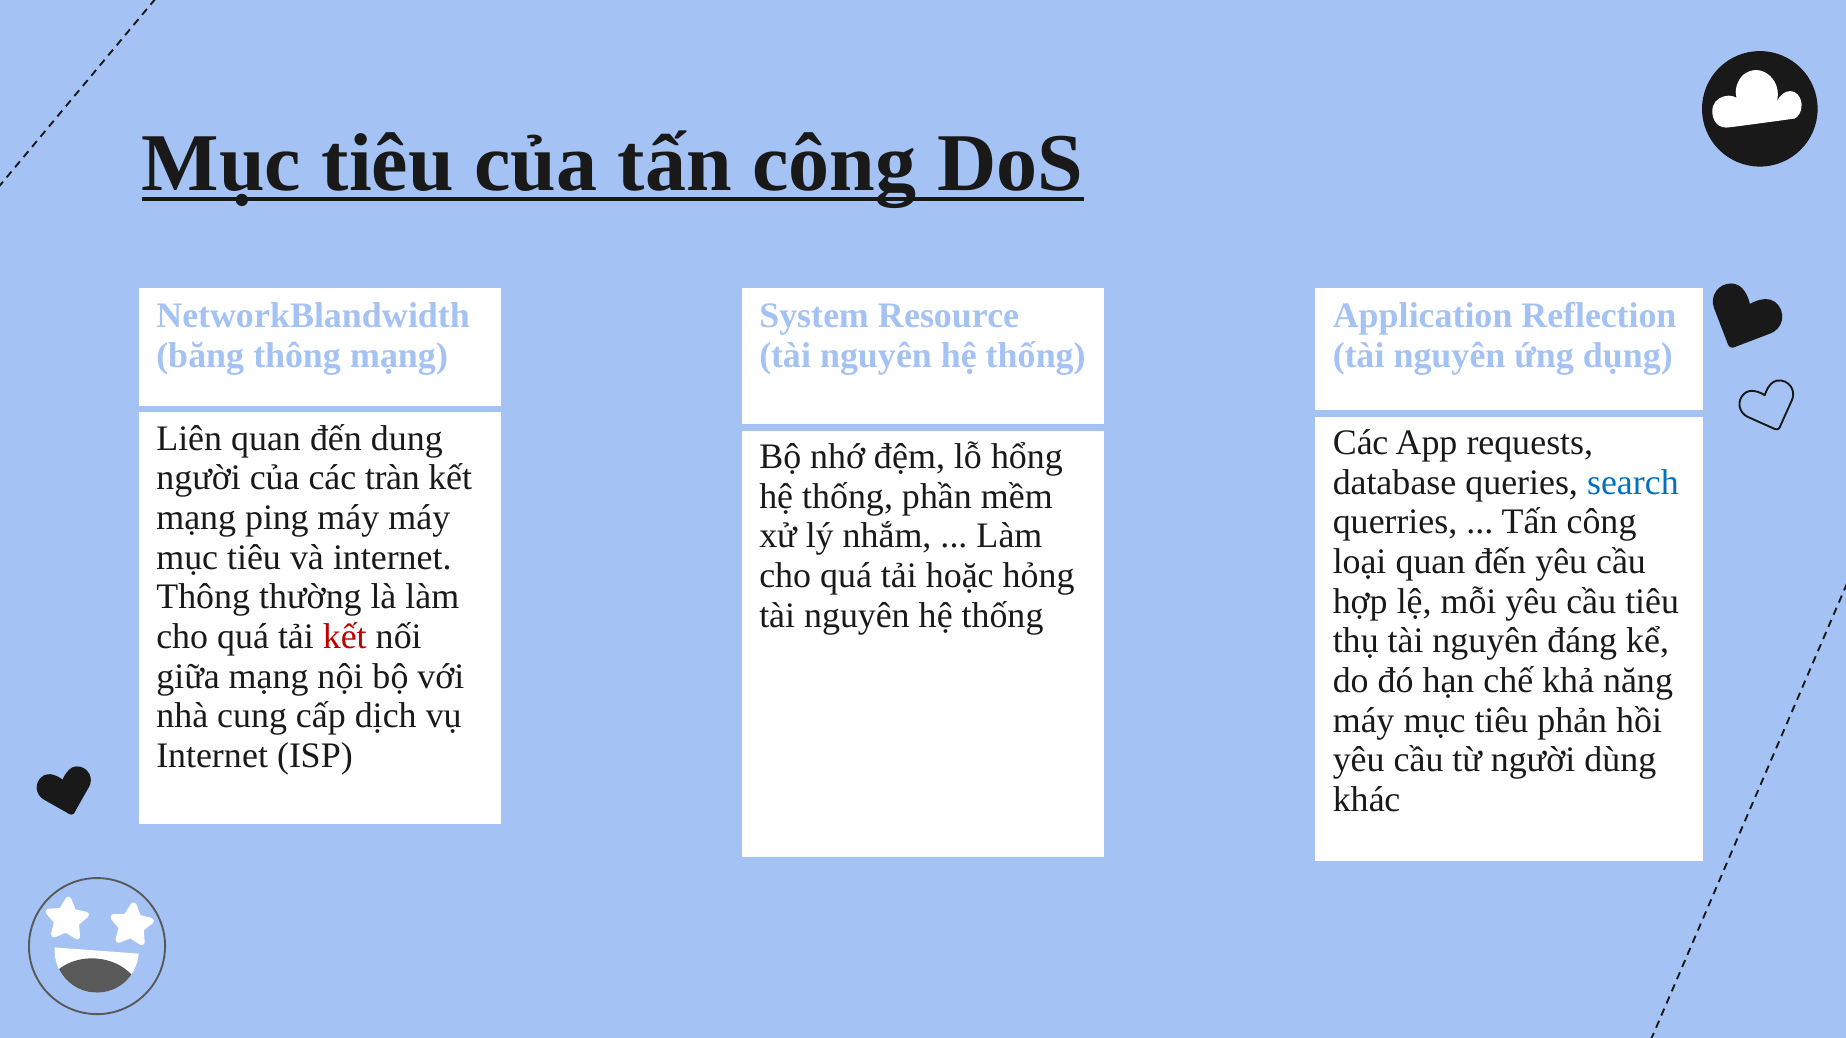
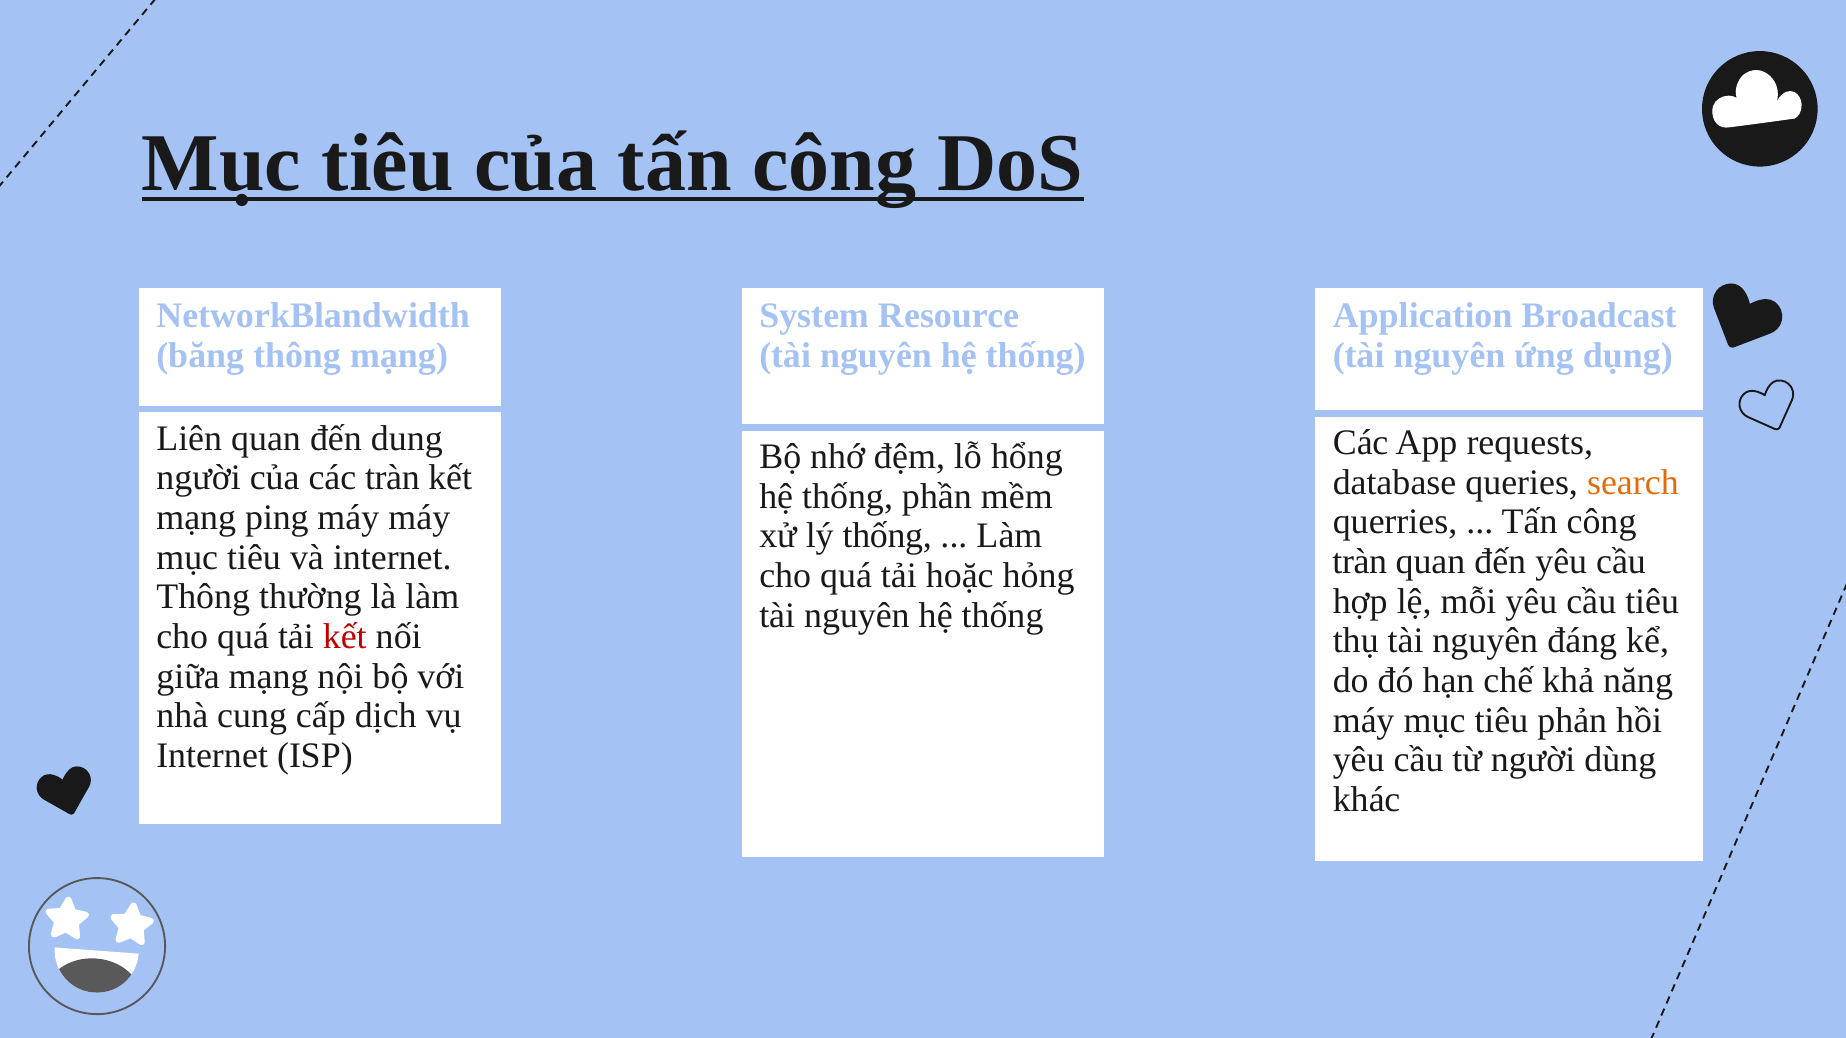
Reflection: Reflection -> Broadcast
search colour: blue -> orange
lý nhắm: nhắm -> thống
loại at (1360, 562): loại -> tràn
